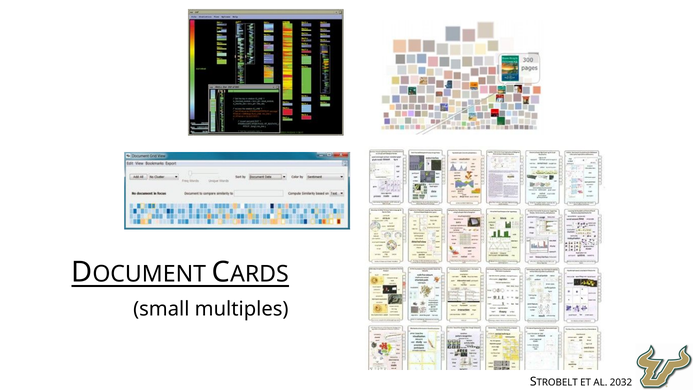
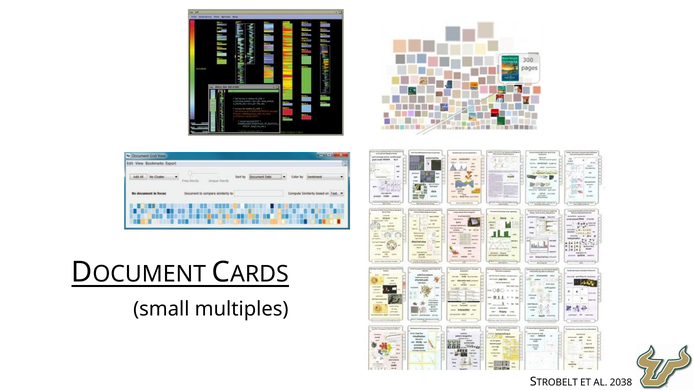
2032: 2032 -> 2038
